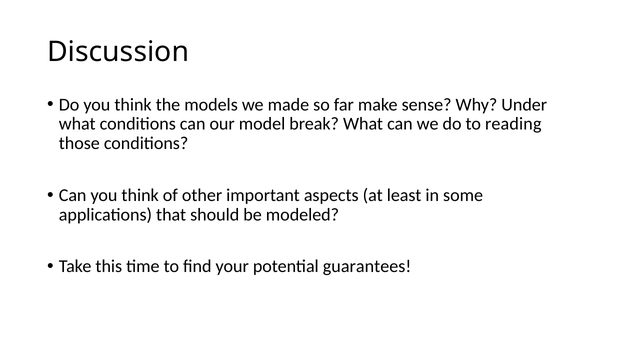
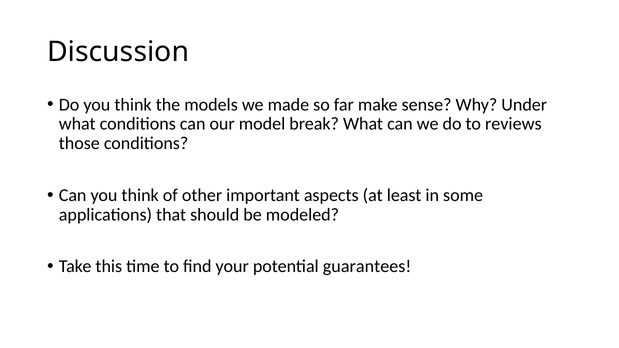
reading: reading -> reviews
